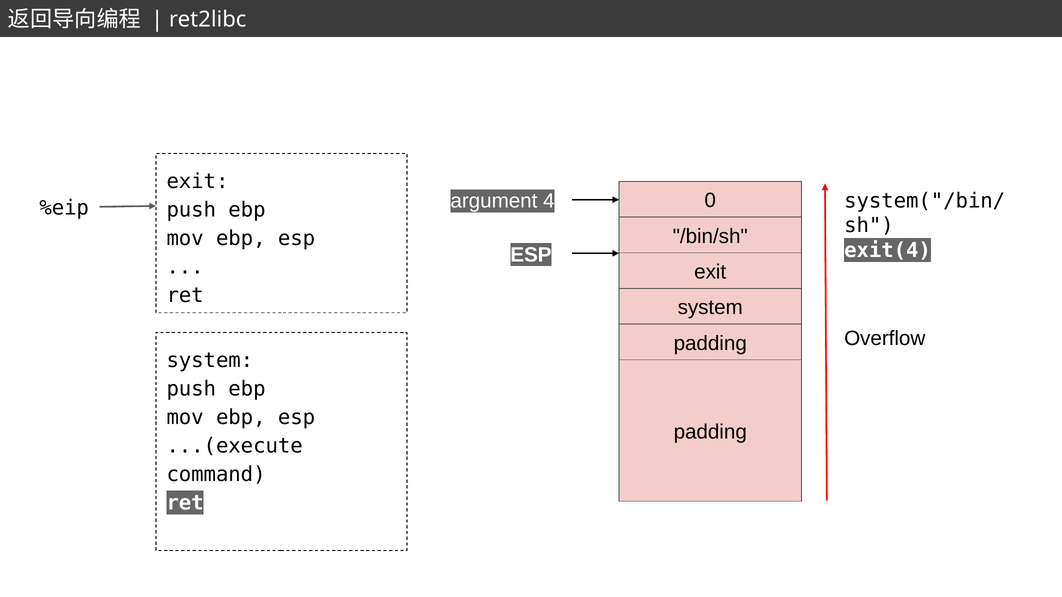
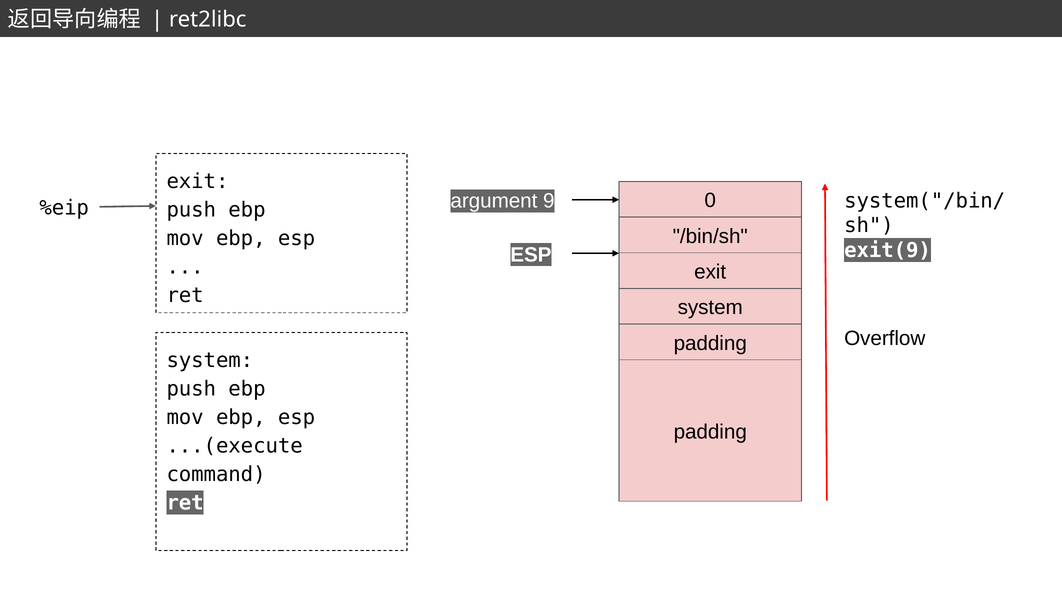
4: 4 -> 9
exit(4: exit(4 -> exit(9
